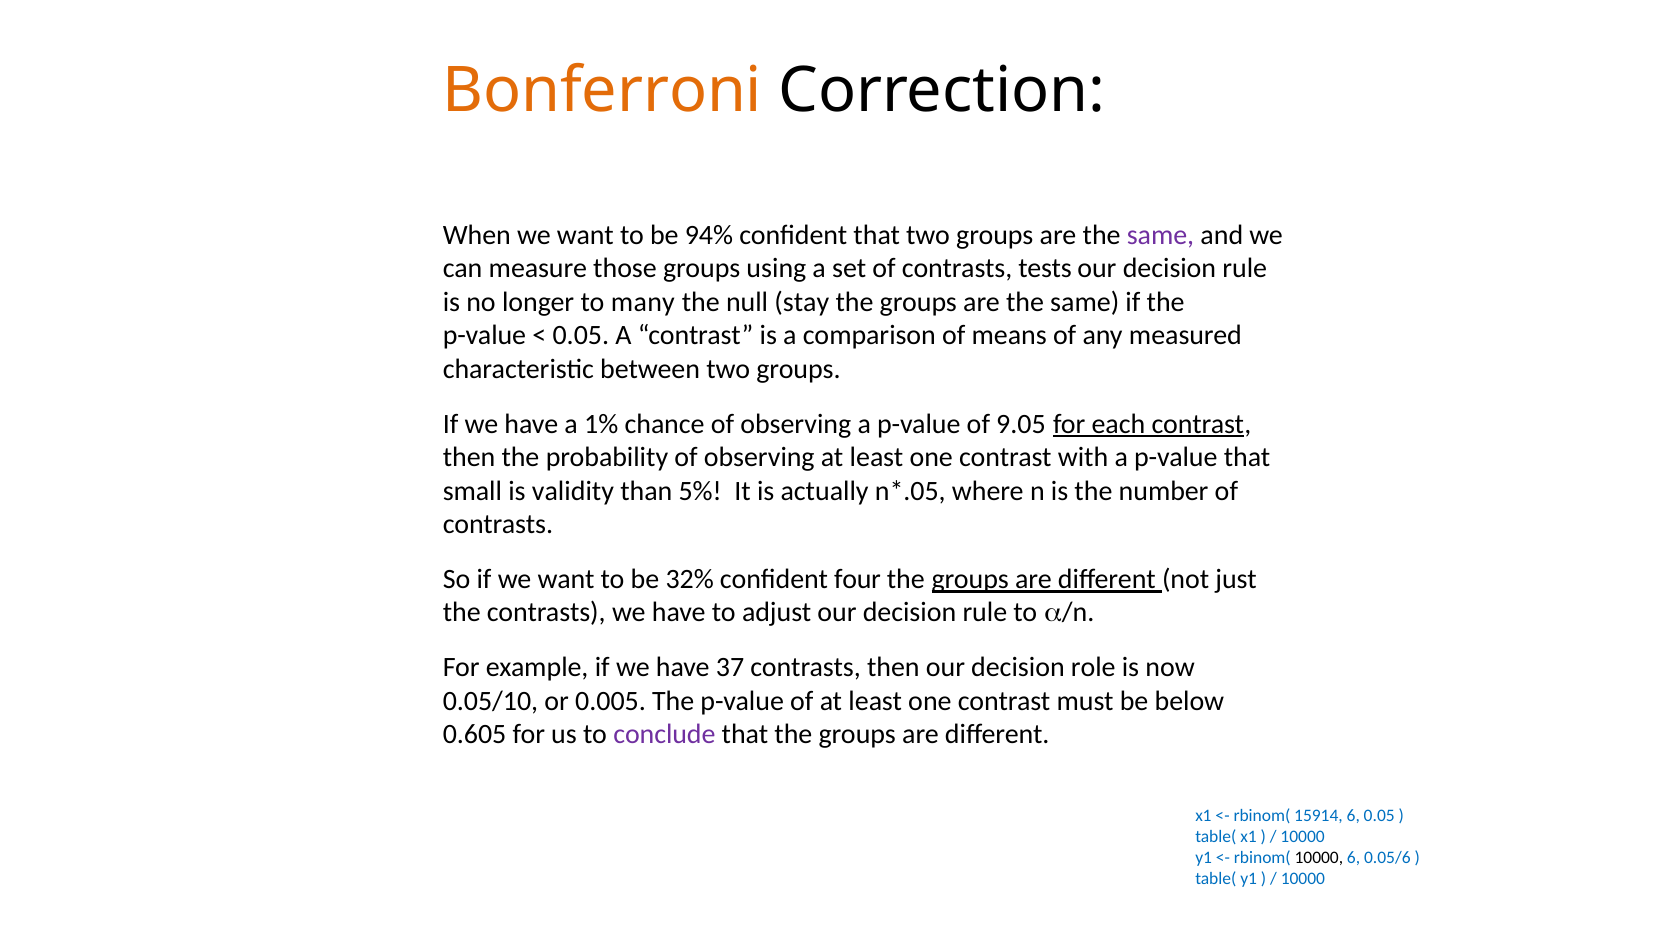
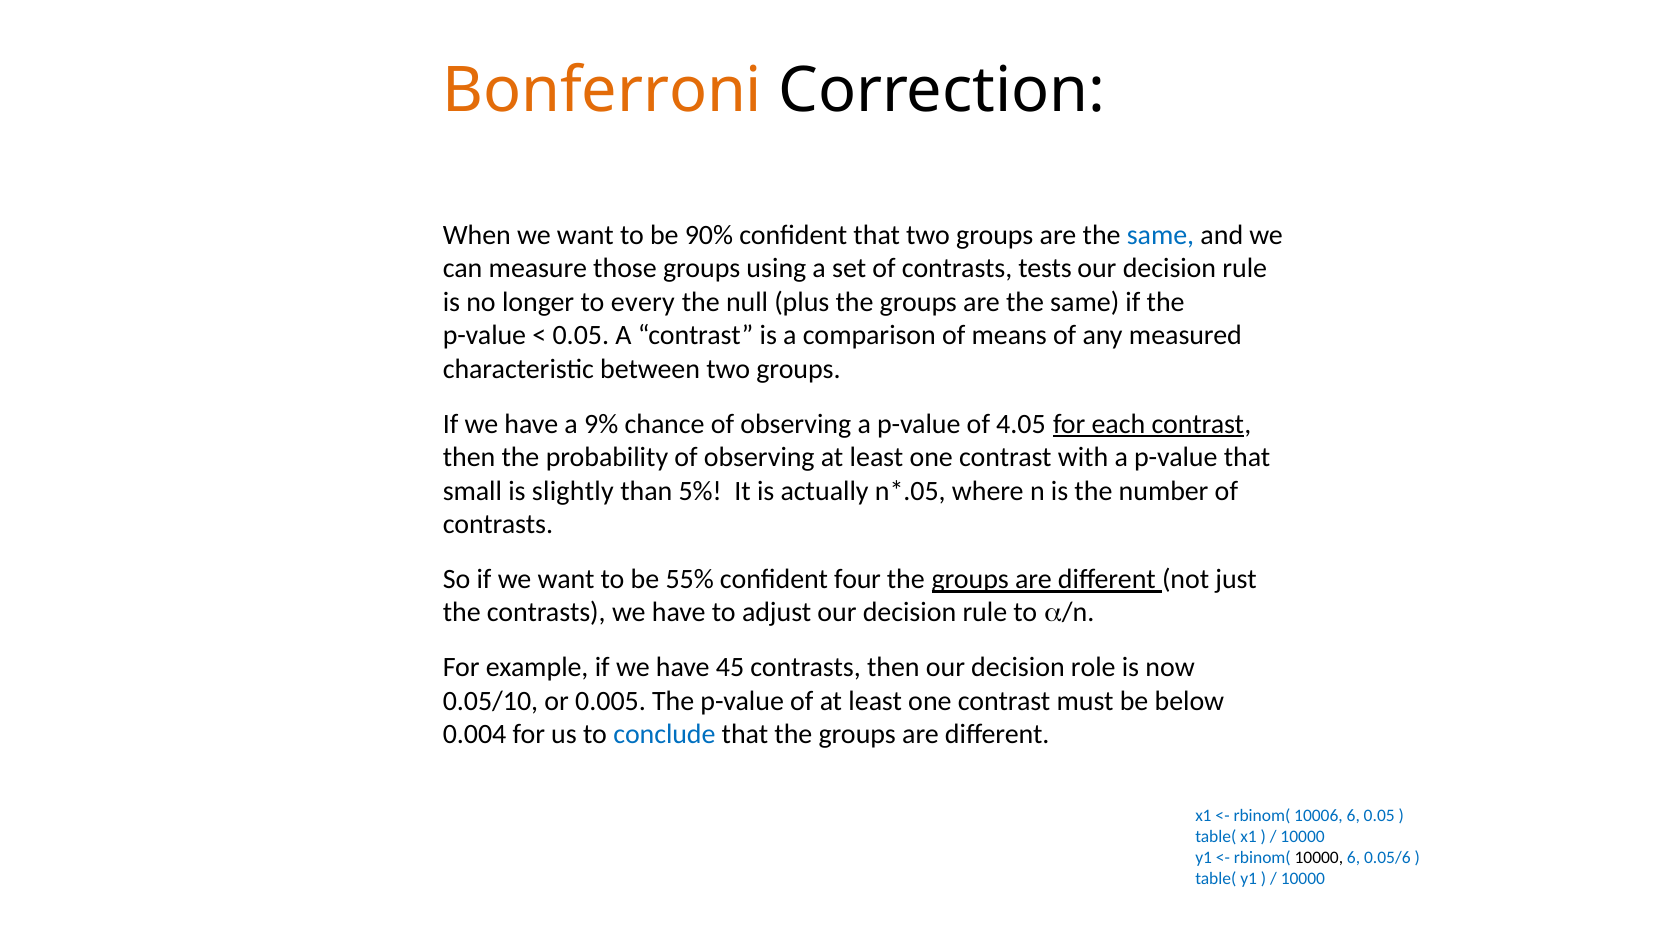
94%: 94% -> 90%
same at (1161, 235) colour: purple -> blue
many: many -> every
stay: stay -> plus
1%: 1% -> 9%
9.05: 9.05 -> 4.05
validity: validity -> slightly
32%: 32% -> 55%
37: 37 -> 45
0.605: 0.605 -> 0.004
conclude colour: purple -> blue
15914: 15914 -> 10006
